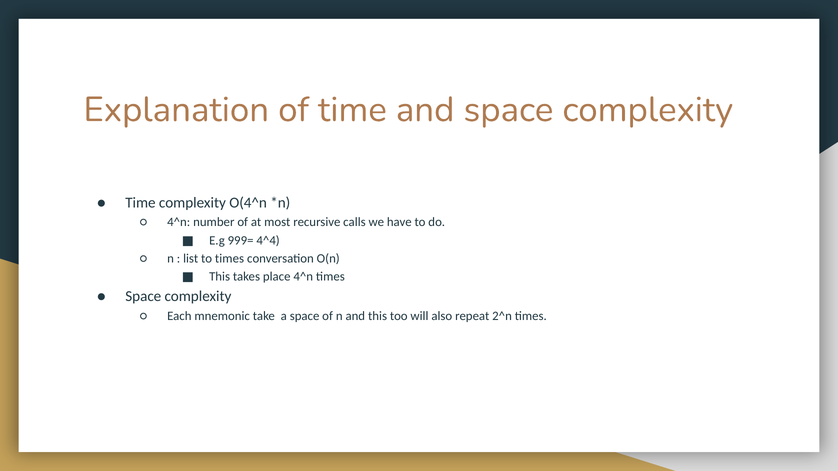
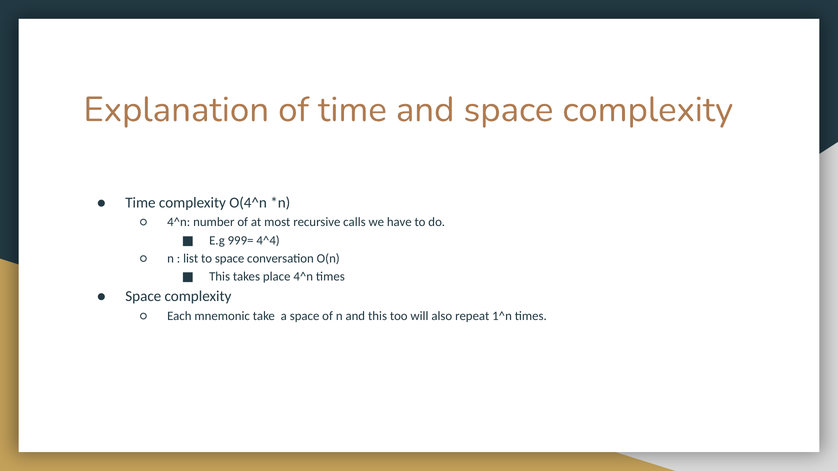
to times: times -> space
2^n: 2^n -> 1^n
